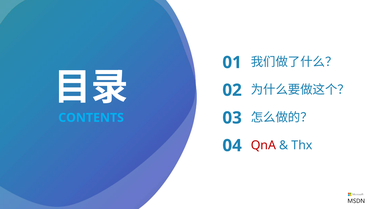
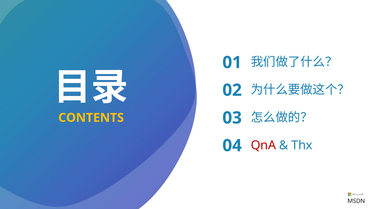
CONTENTS colour: light blue -> yellow
